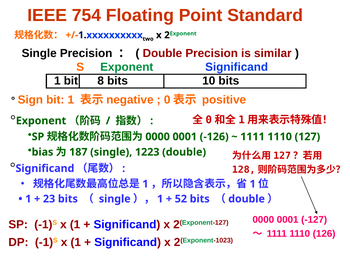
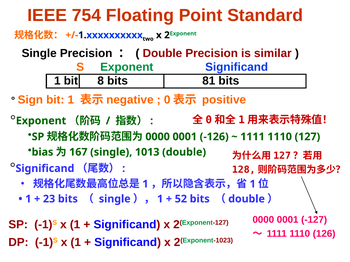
10: 10 -> 81
187: 187 -> 167
1223: 1223 -> 1013
